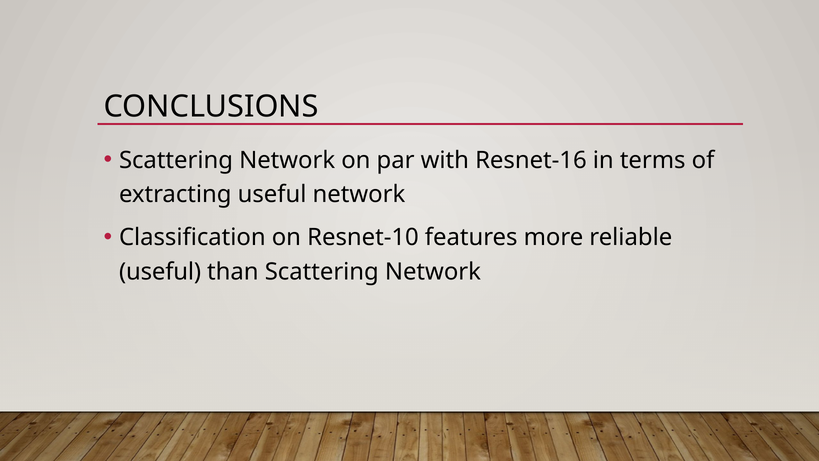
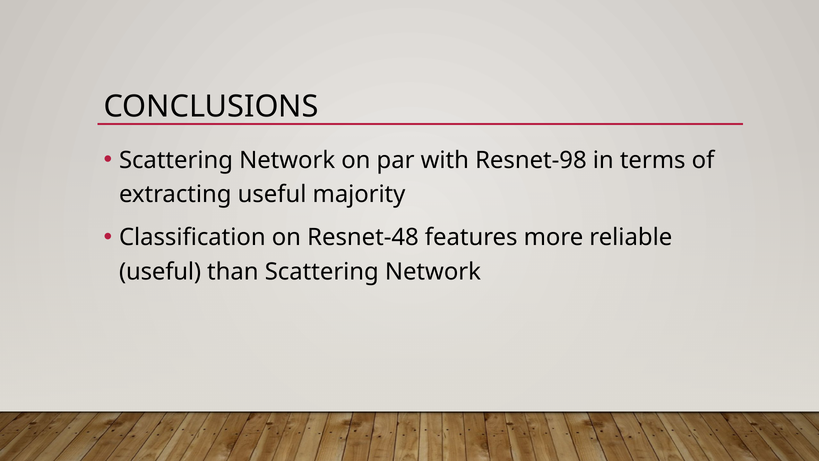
Resnet-16: Resnet-16 -> Resnet-98
useful network: network -> majority
Resnet-10: Resnet-10 -> Resnet-48
